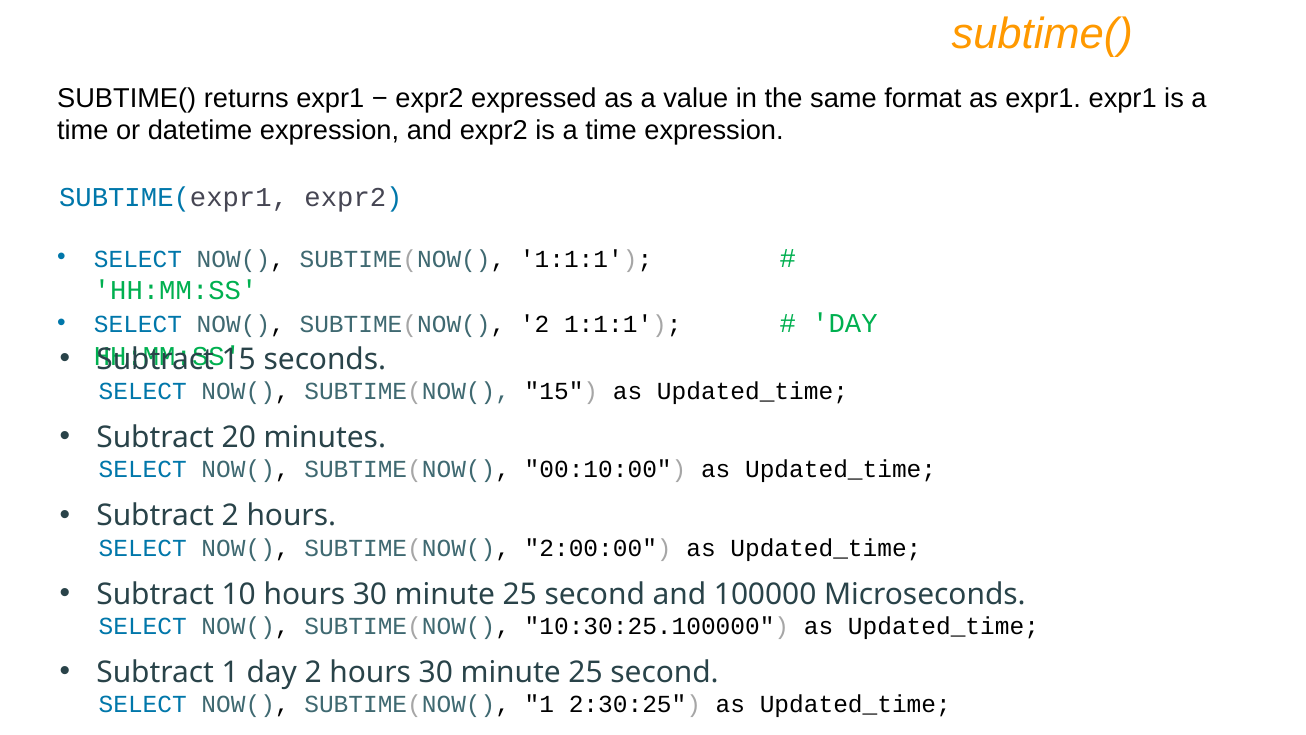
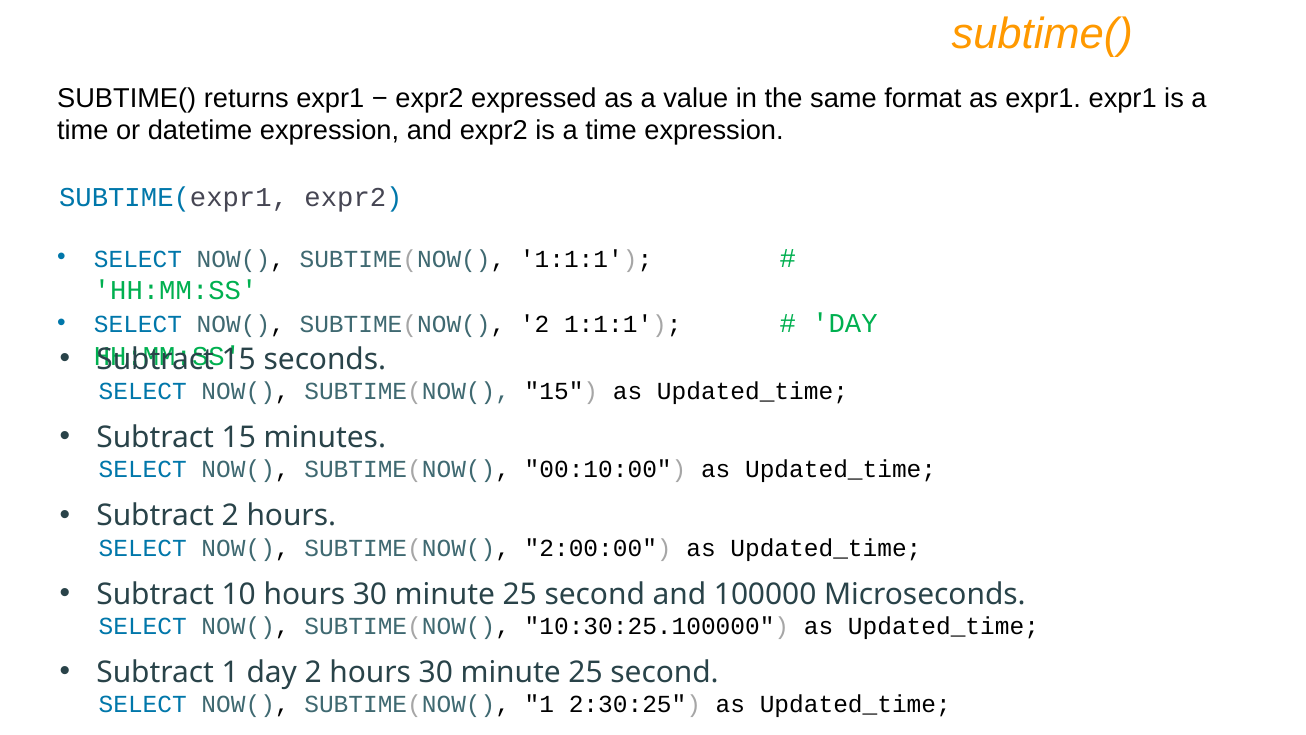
20 at (239, 437): 20 -> 15
